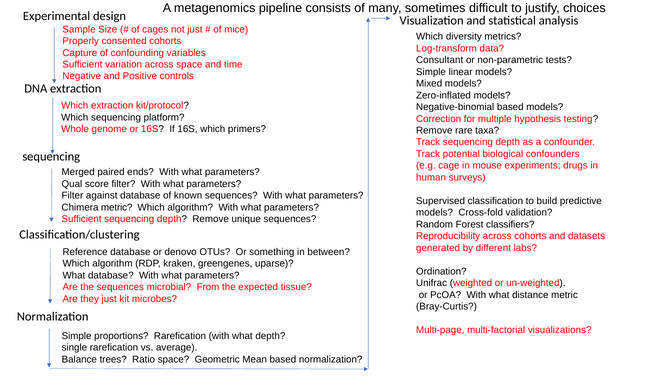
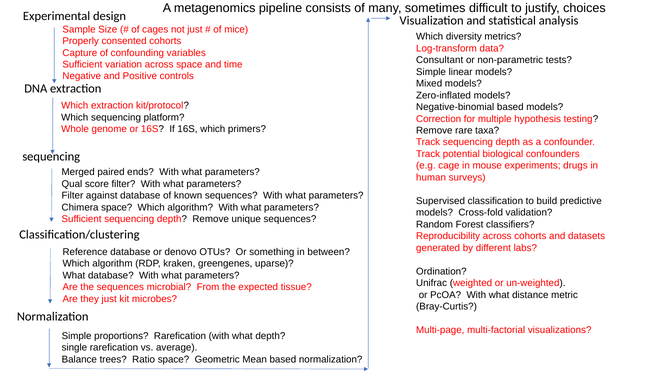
Chimera metric: metric -> space
